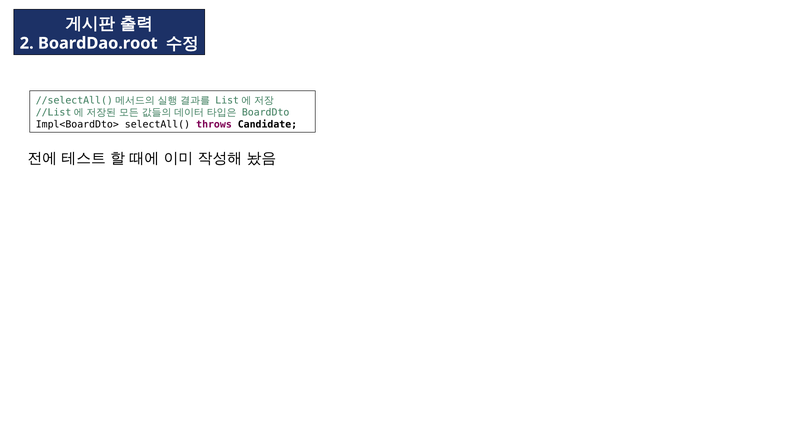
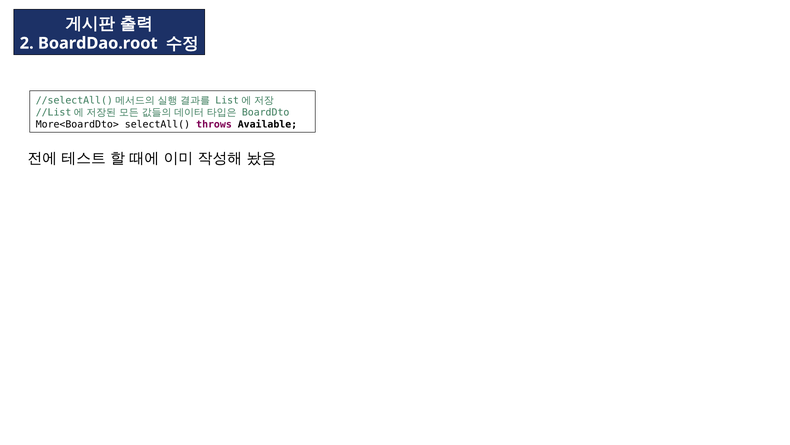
Impl<BoardDto>: Impl<BoardDto> -> More<BoardDto>
Candidate: Candidate -> Available
